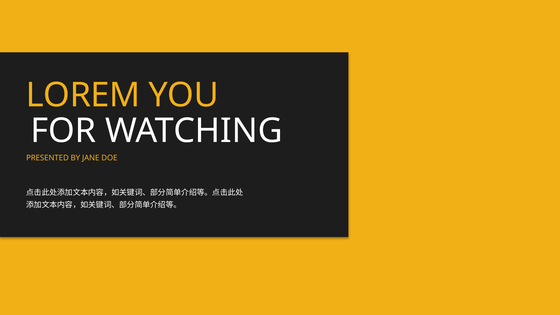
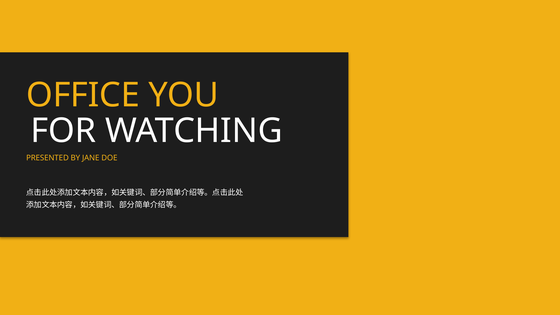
LOREM: LOREM -> OFFICE
